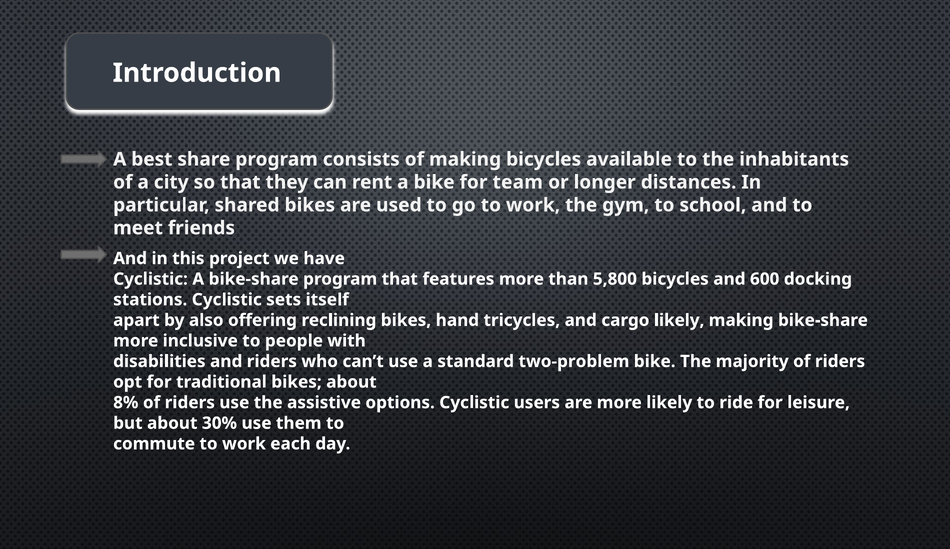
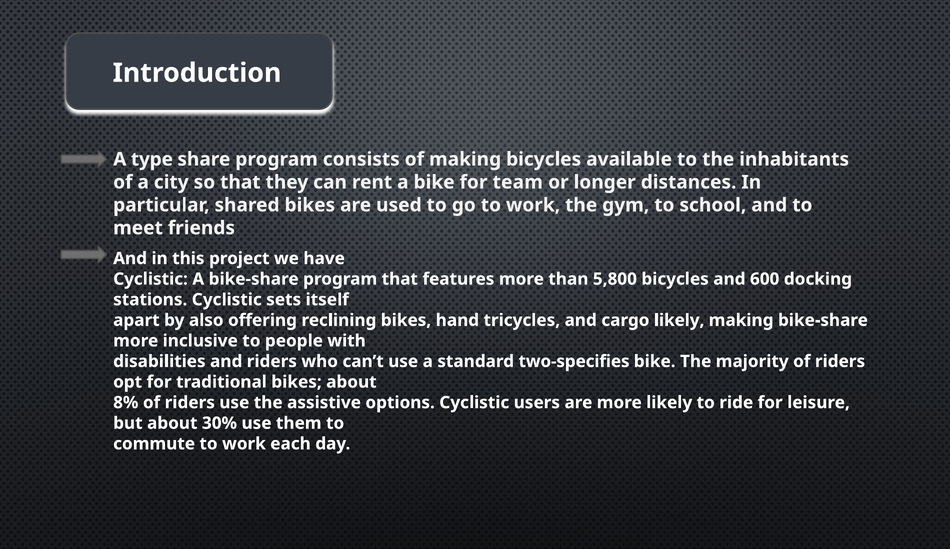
best: best -> type
two-problem: two-problem -> two-specifies
